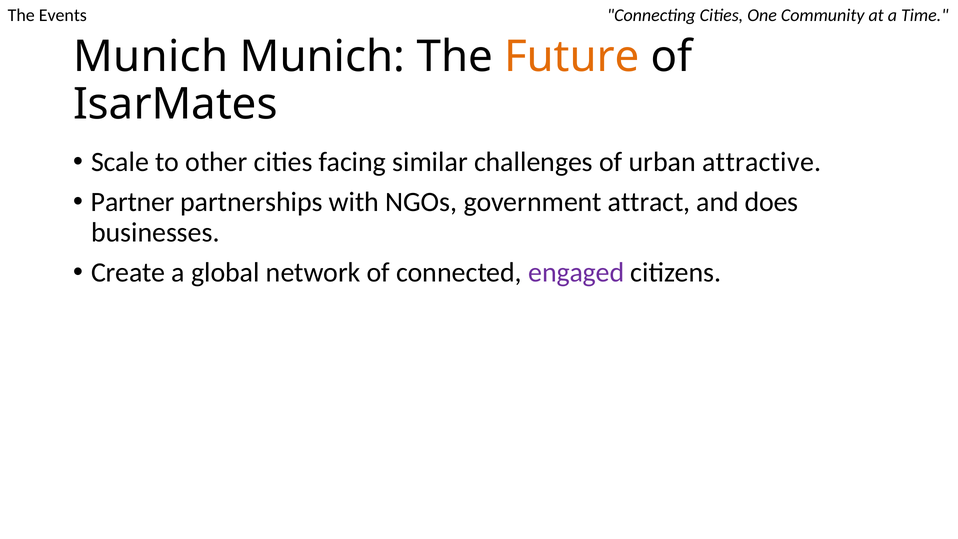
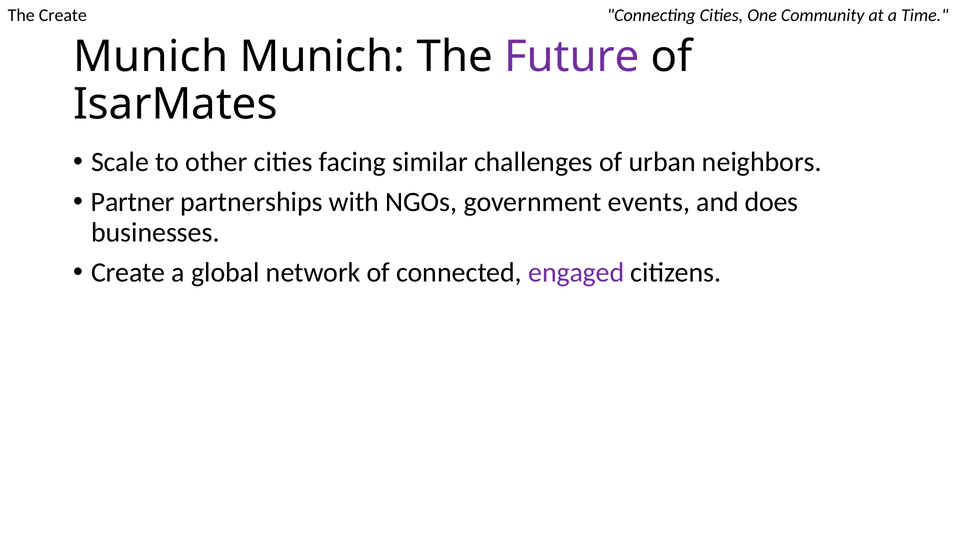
The Events: Events -> Create
Future colour: orange -> purple
attractive: attractive -> neighbors
attract: attract -> events
